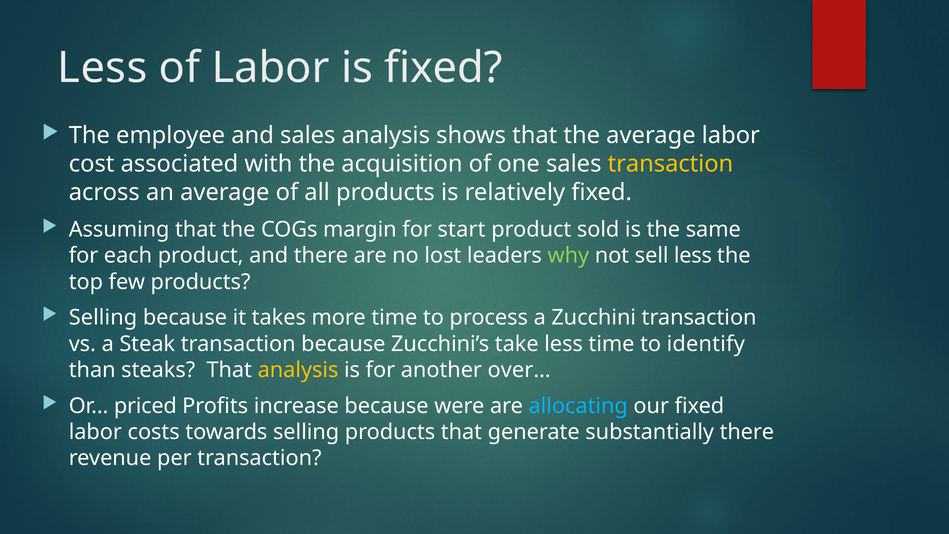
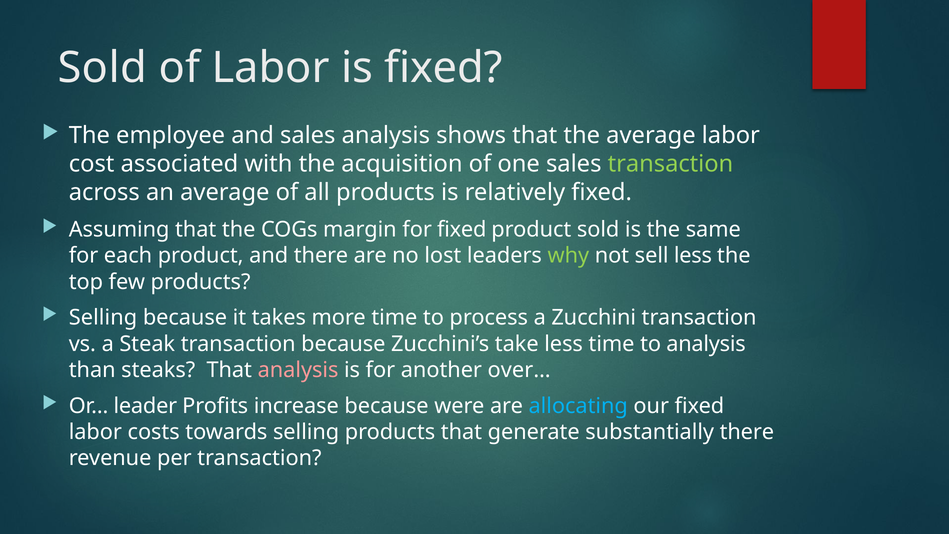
Less at (102, 68): Less -> Sold
transaction at (670, 164) colour: yellow -> light green
for start: start -> fixed
to identify: identify -> analysis
analysis at (298, 370) colour: yellow -> pink
priced: priced -> leader
